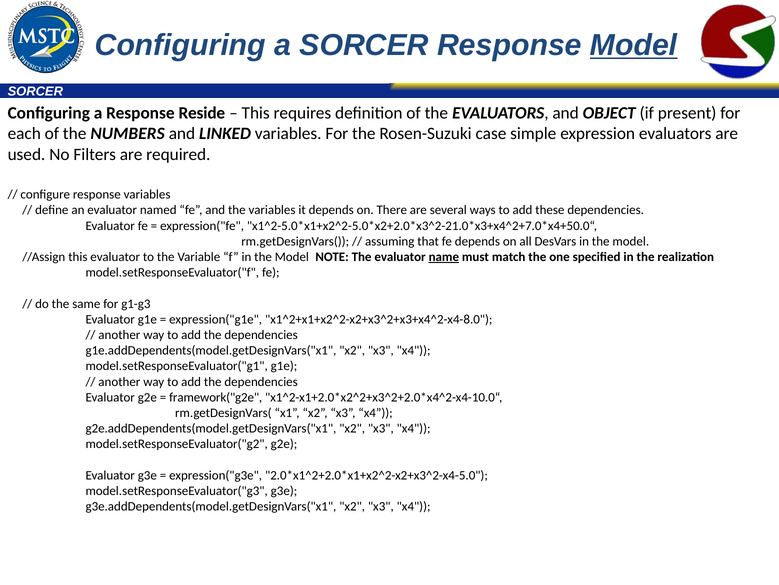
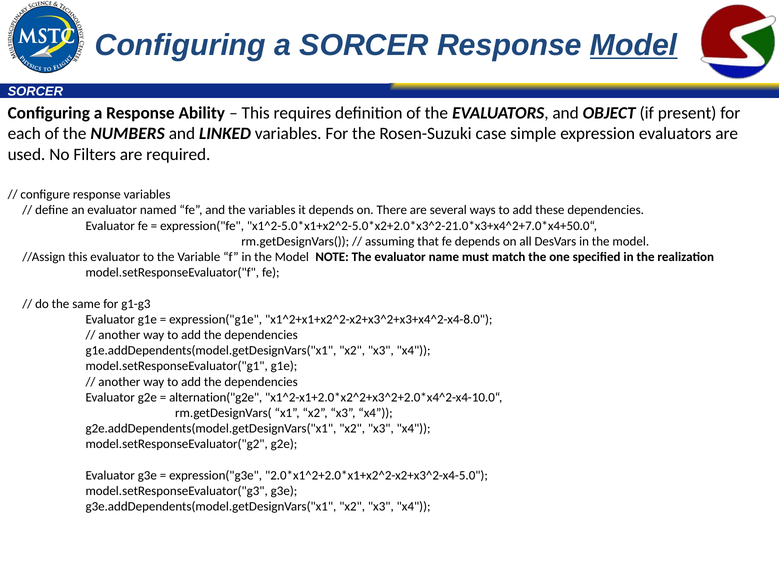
Reside: Reside -> Ability
name underline: present -> none
framework("g2e: framework("g2e -> alternation("g2e
